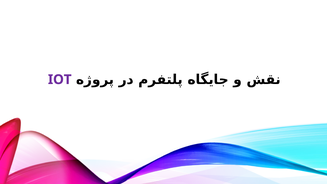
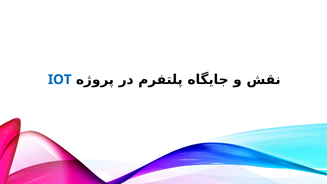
IOT colour: purple -> blue
